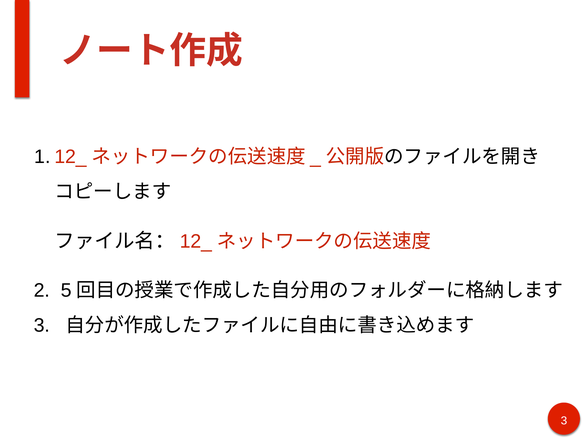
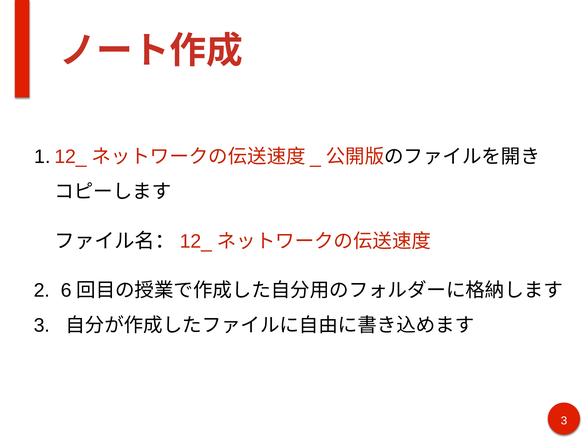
5: 5 -> 6
